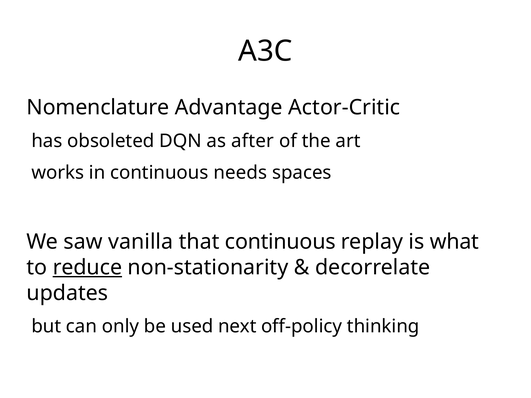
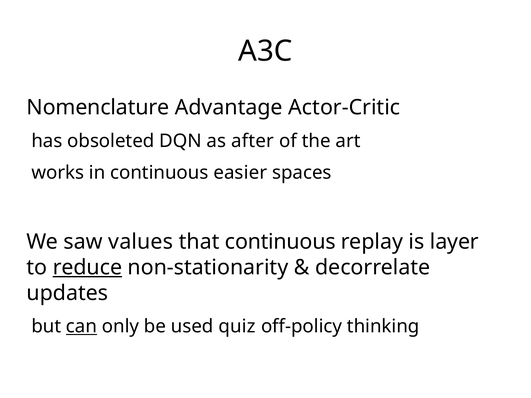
needs: needs -> easier
vanilla: vanilla -> values
what: what -> layer
can underline: none -> present
next: next -> quiz
